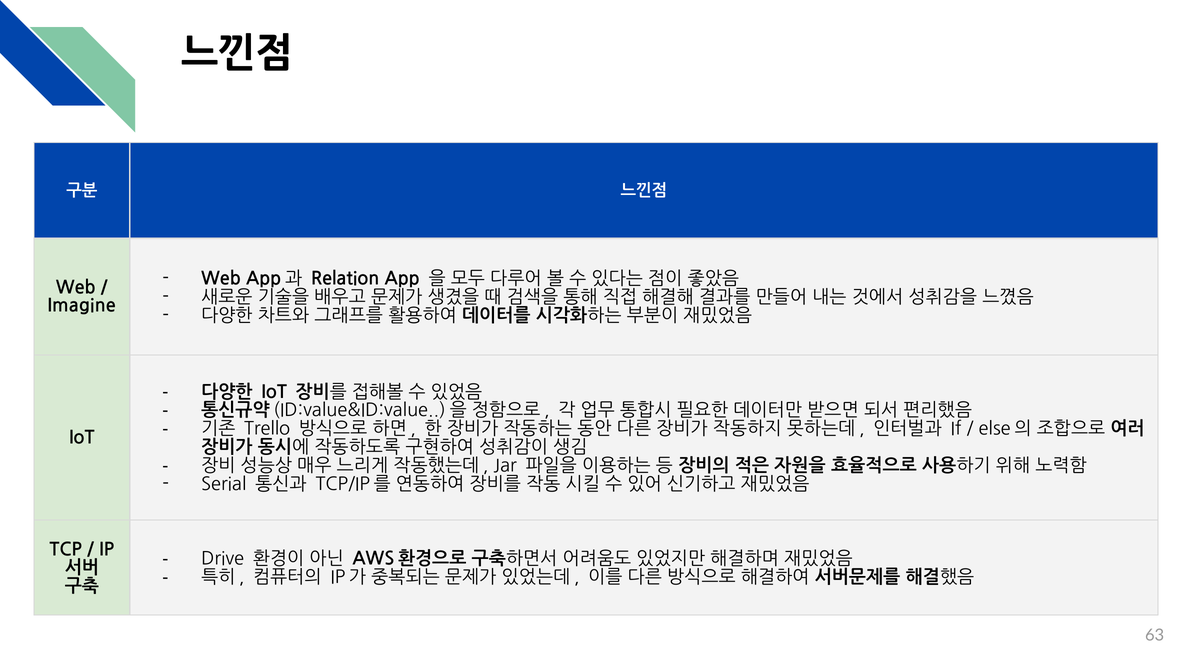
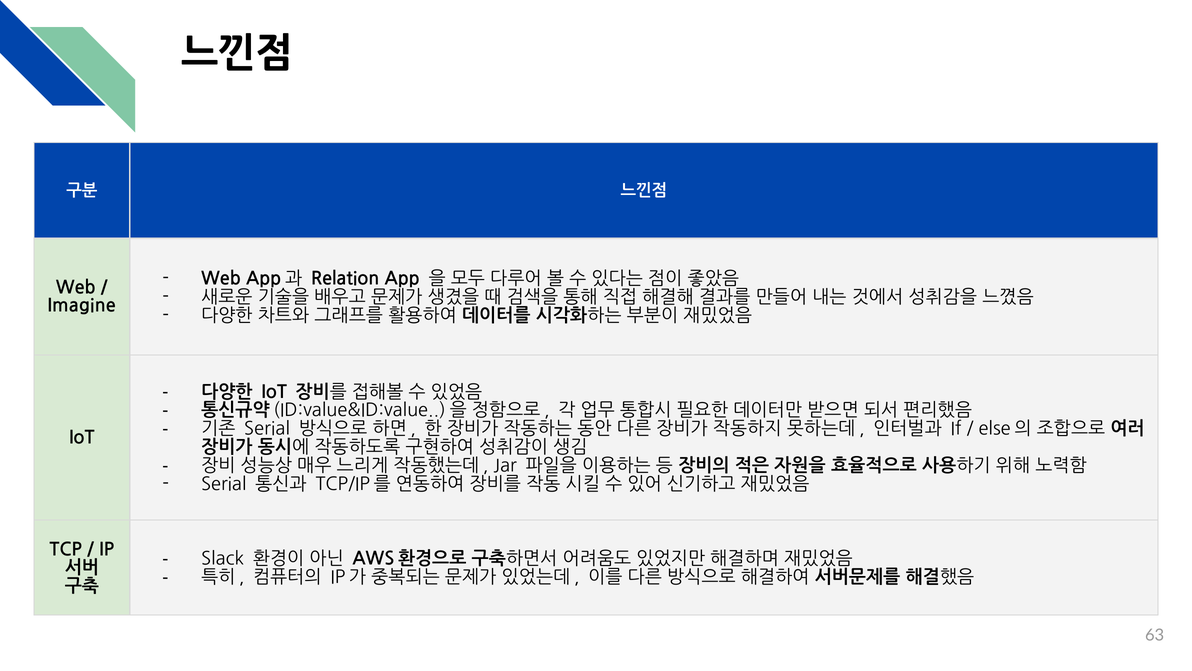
Trello at (267, 429): Trello -> Serial
Drive: Drive -> Slack
